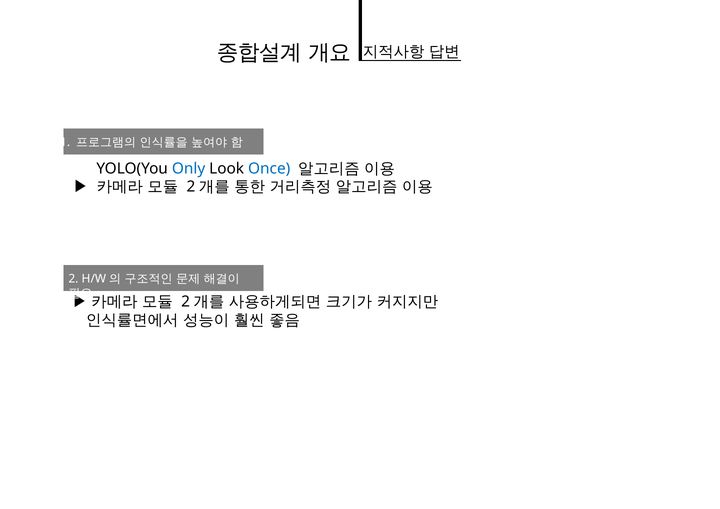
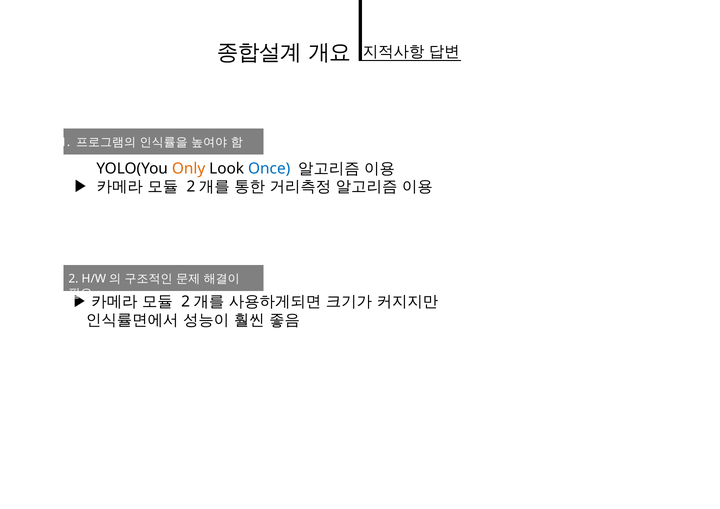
Only colour: blue -> orange
